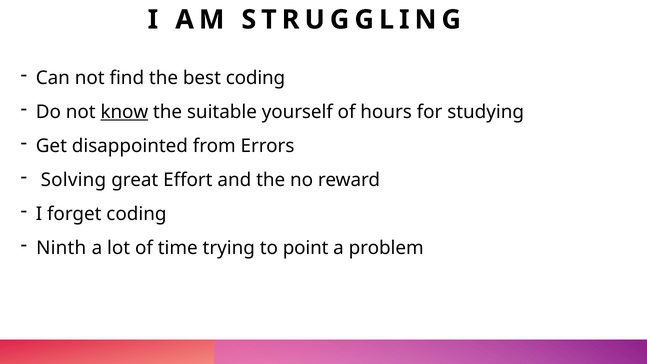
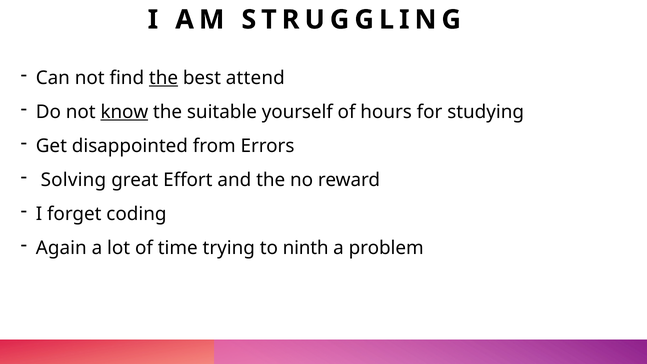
the at (164, 78) underline: none -> present
best coding: coding -> attend
Ninth: Ninth -> Again
point: point -> ninth
